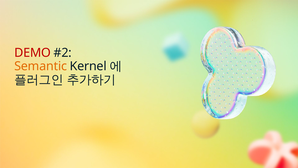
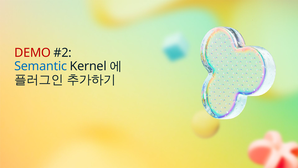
Semantic colour: orange -> blue
